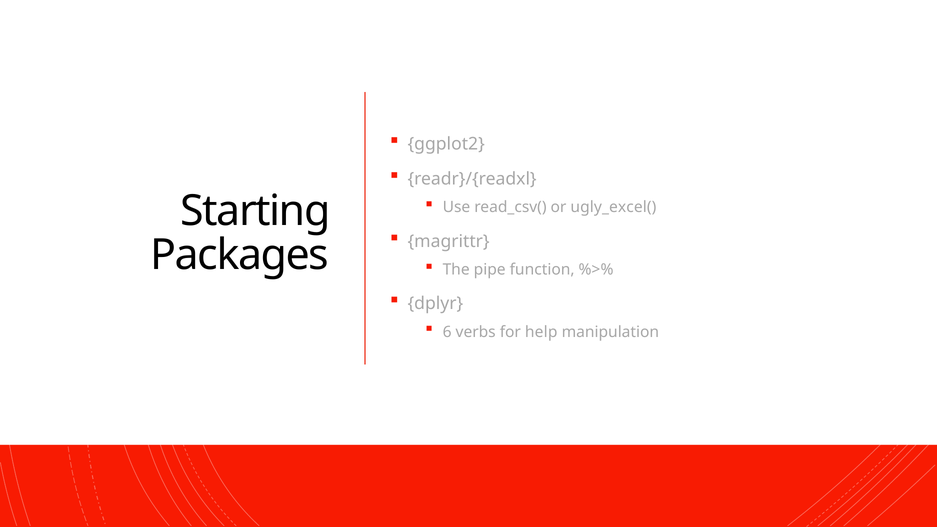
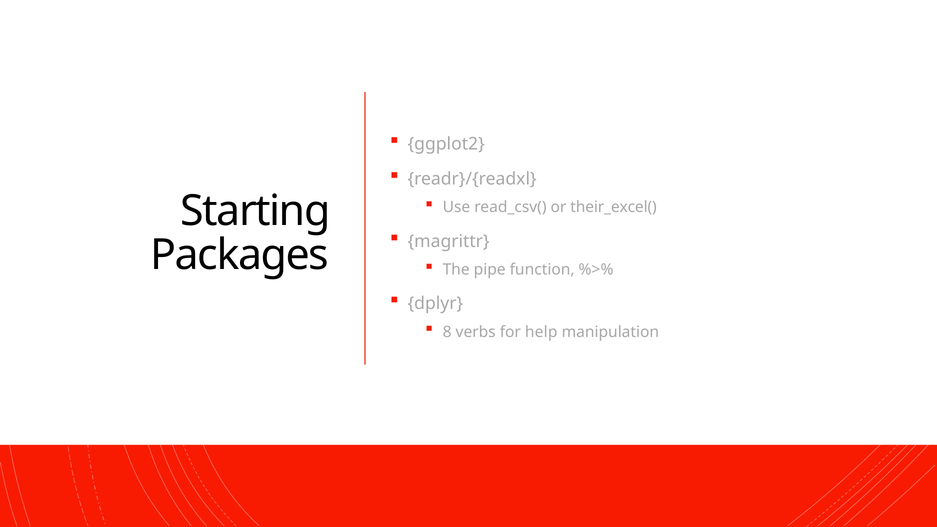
ugly_excel(: ugly_excel( -> their_excel(
6: 6 -> 8
